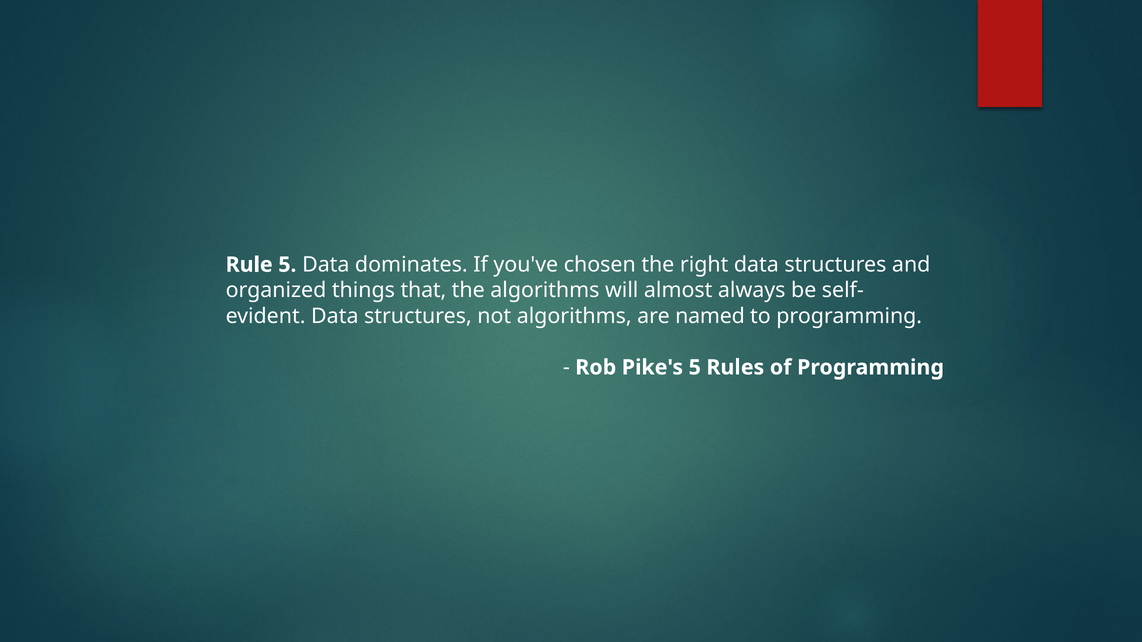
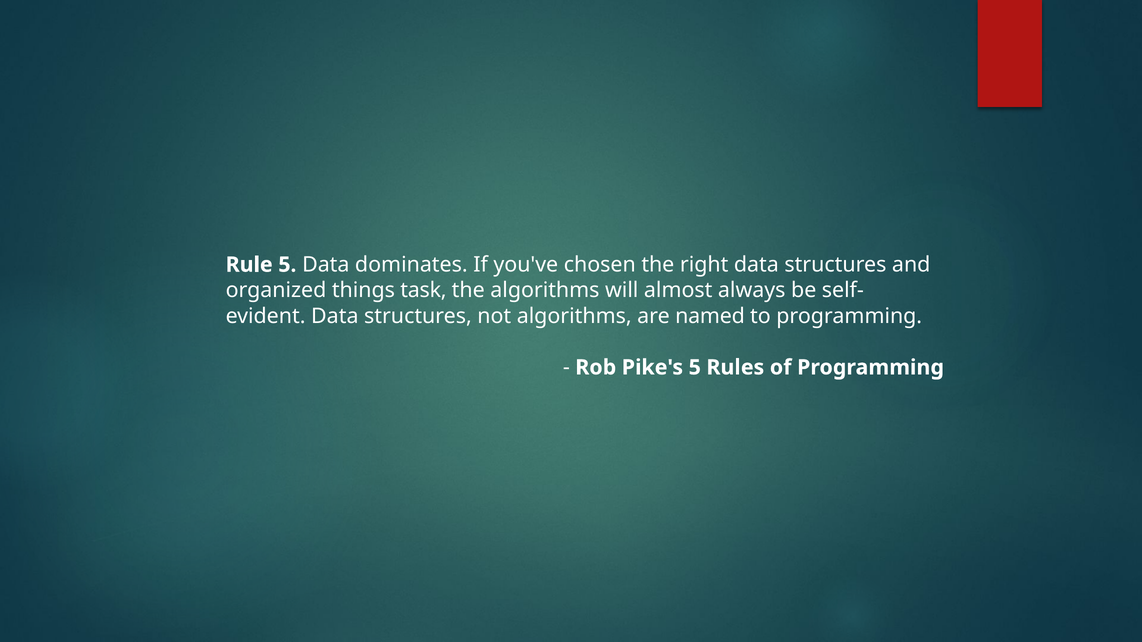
that: that -> task
